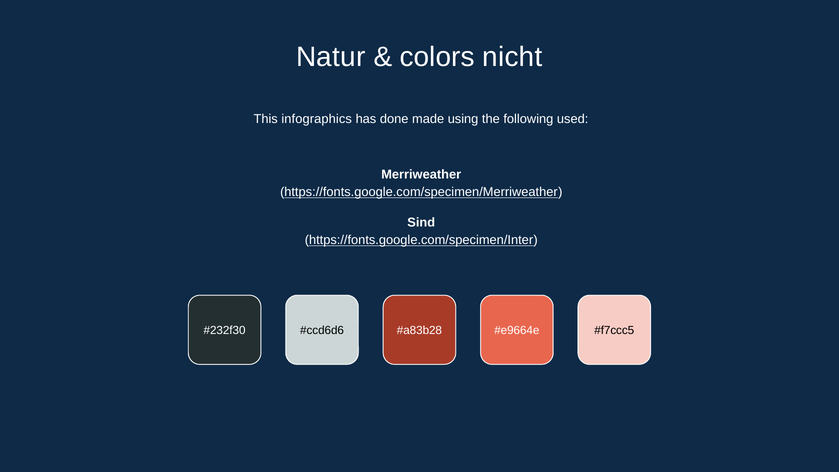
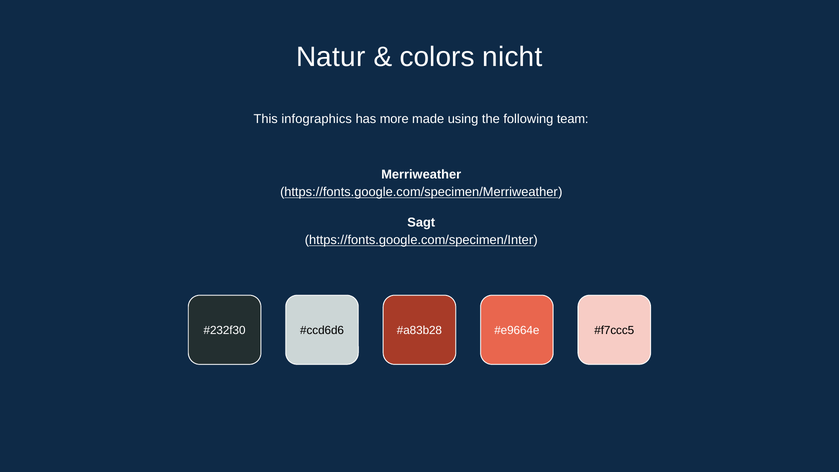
done: done -> more
used: used -> team
Sind: Sind -> Sagt
